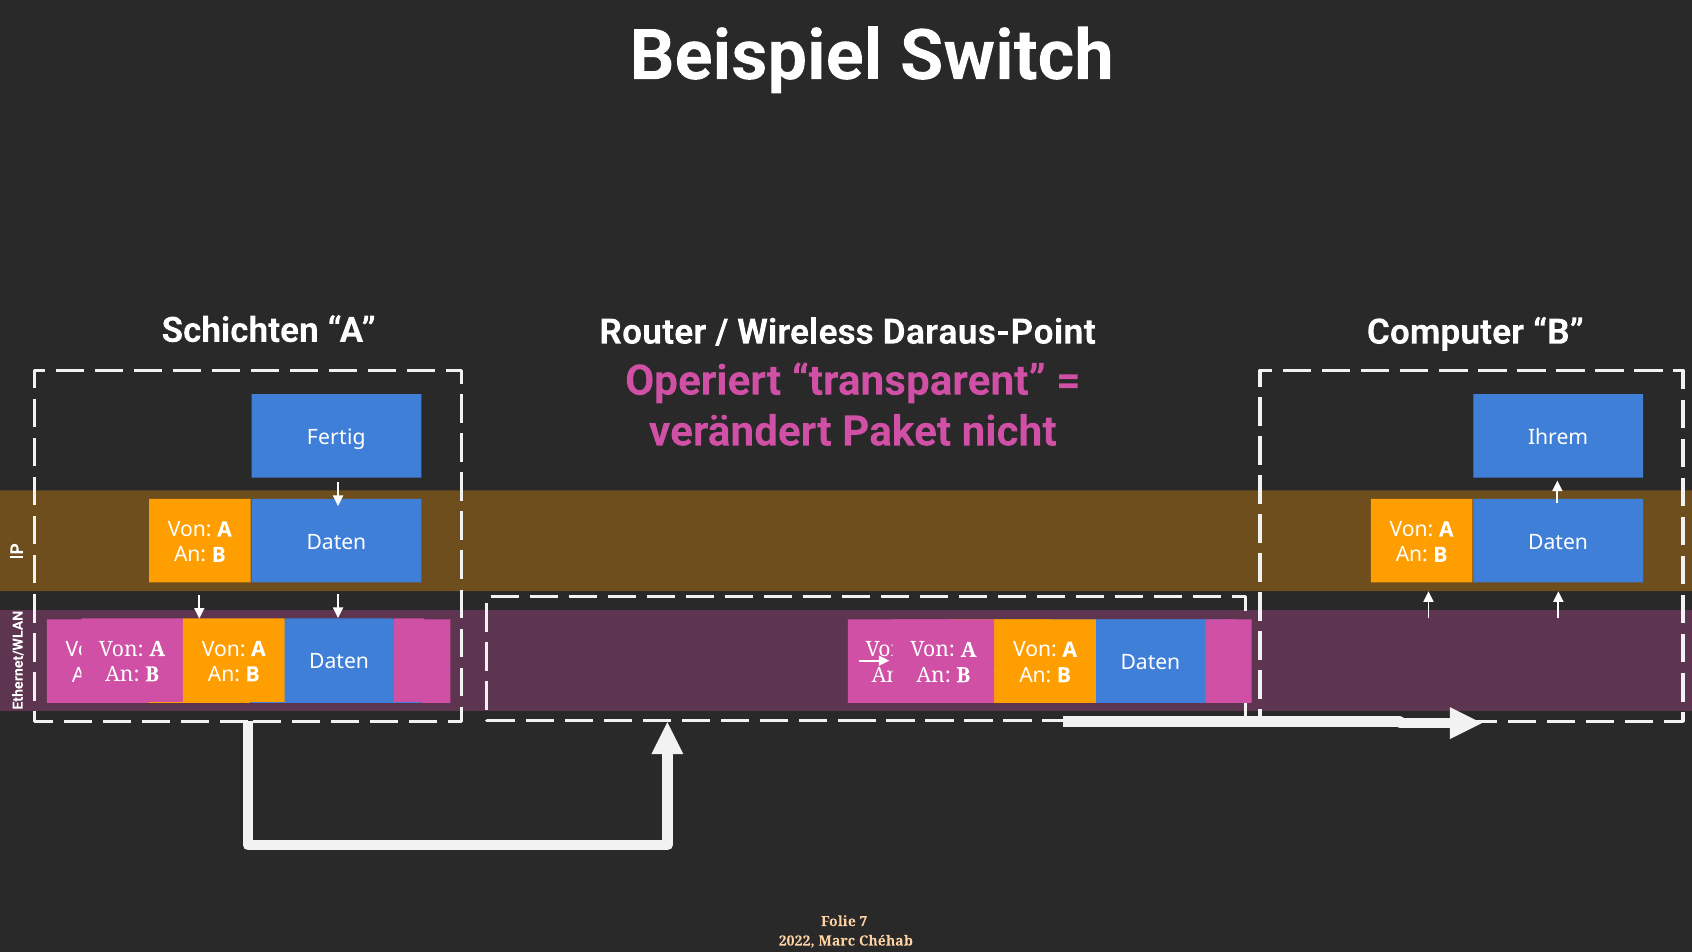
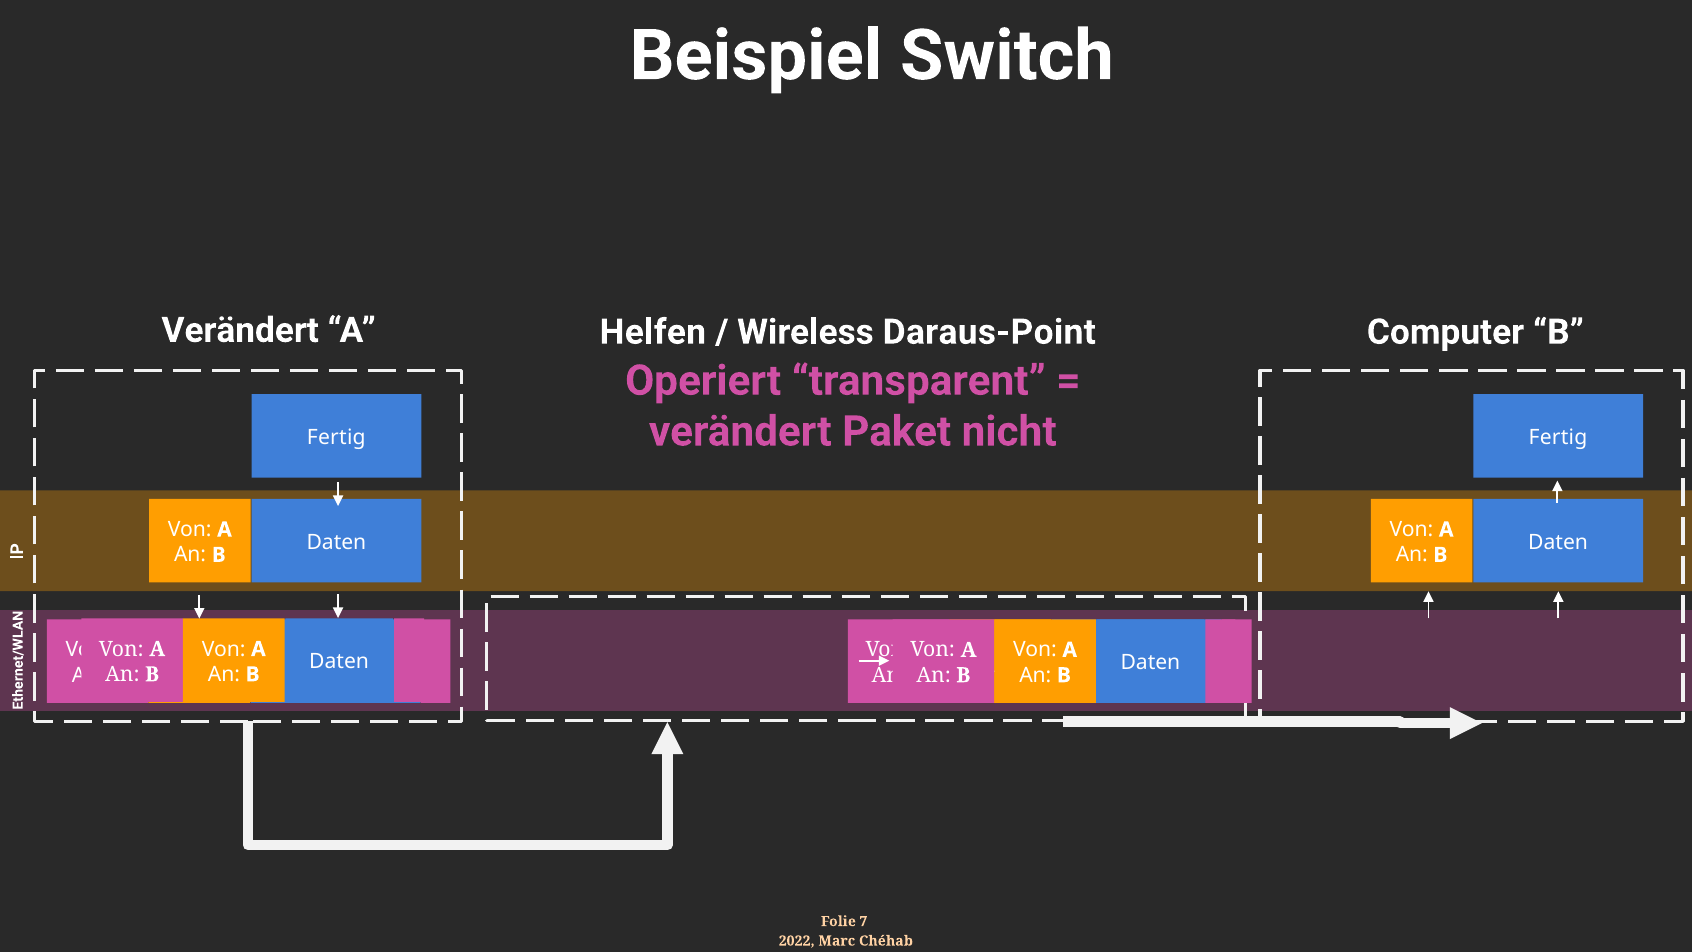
Schichten at (240, 330): Schichten -> Verändert
Router: Router -> Helfen
Ihrem at (1558, 437): Ihrem -> Fertig
